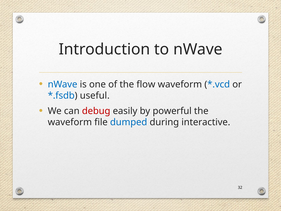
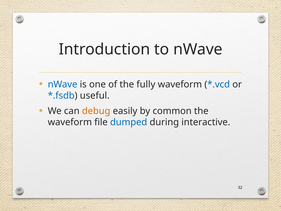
flow: flow -> fully
debug colour: red -> orange
powerful: powerful -> common
